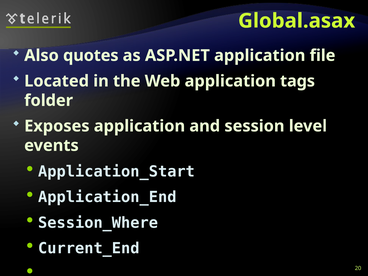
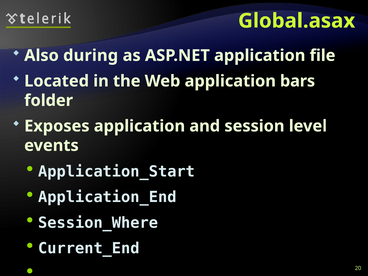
quotes: quotes -> during
tags: tags -> bars
